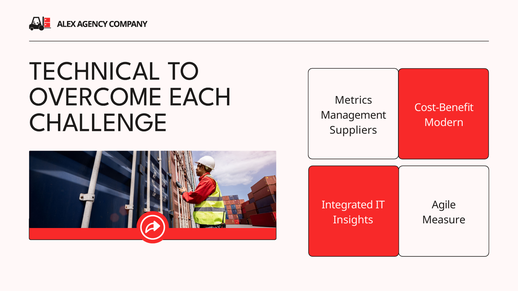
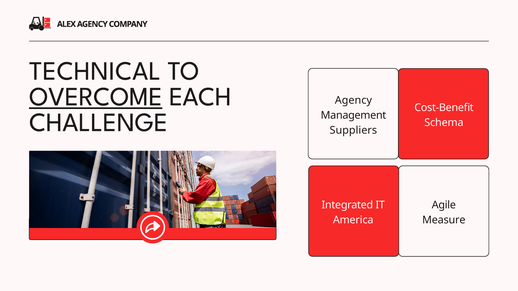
OVERCOME underline: none -> present
Metrics at (353, 100): Metrics -> Agency
Modern: Modern -> Schema
Insights: Insights -> America
